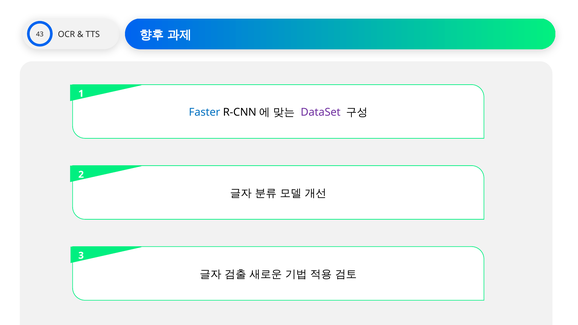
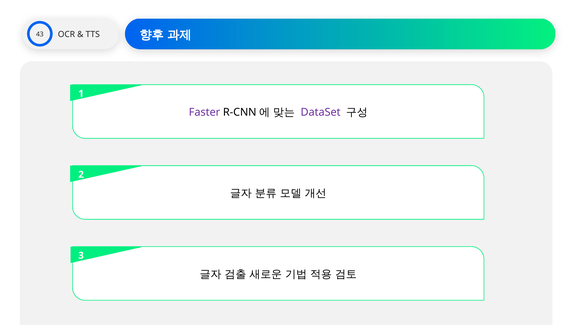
Faster colour: blue -> purple
